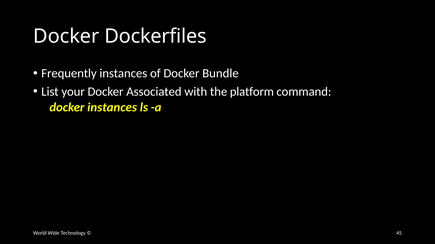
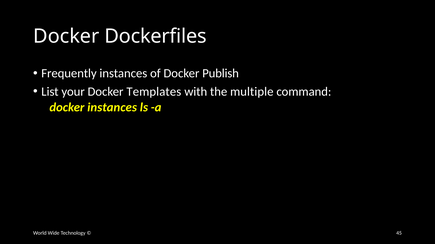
Bundle: Bundle -> Publish
Associated: Associated -> Templates
platform: platform -> multiple
